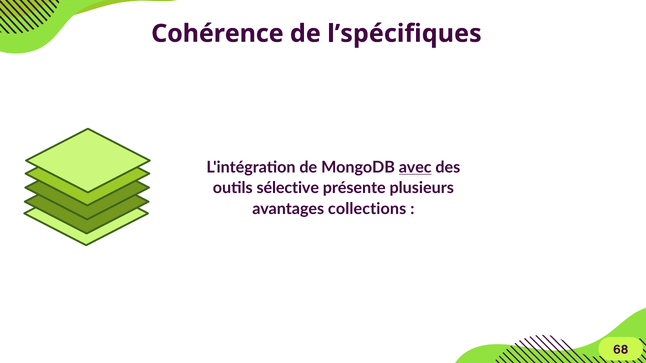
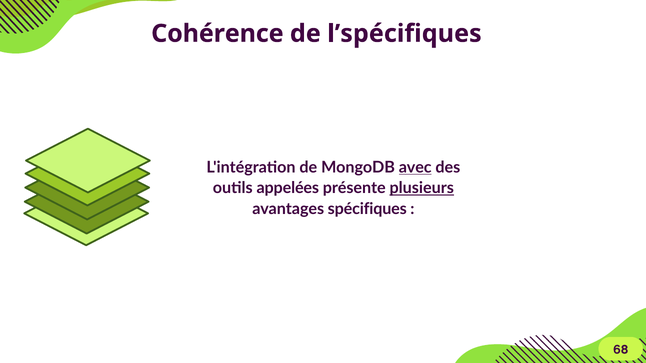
sélective: sélective -> appelées
plusieurs underline: none -> present
collections: collections -> spécifiques
